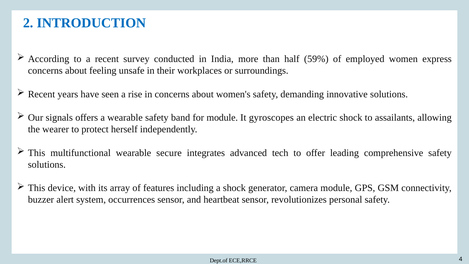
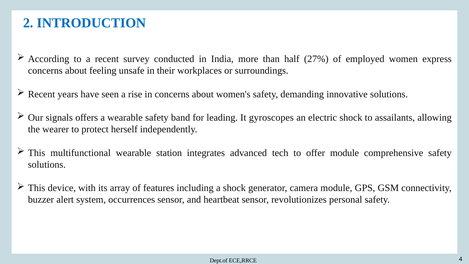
59%: 59% -> 27%
for module: module -> leading
secure: secure -> station
offer leading: leading -> module
